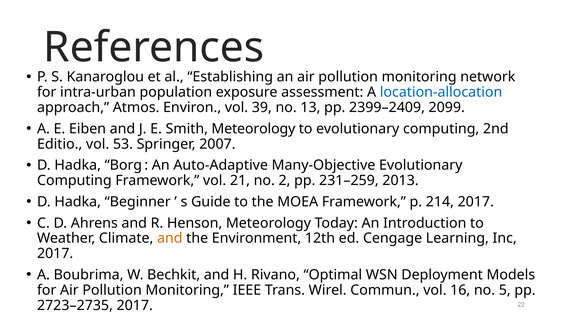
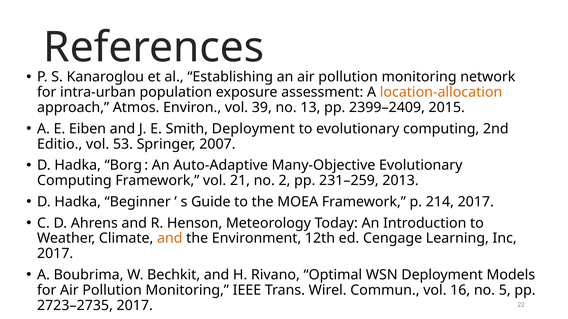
location-allocation colour: blue -> orange
2099: 2099 -> 2015
Smith Meteorology: Meteorology -> Deployment
